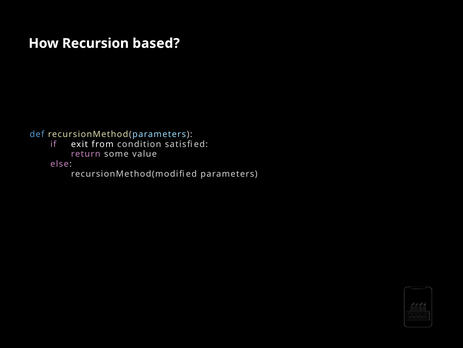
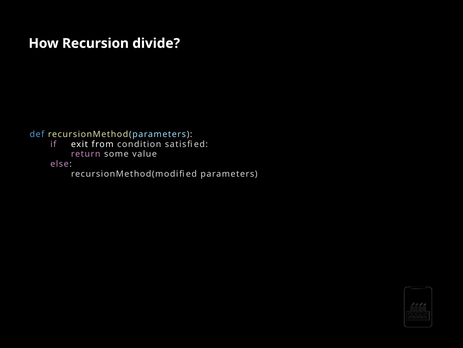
based: based -> divide
